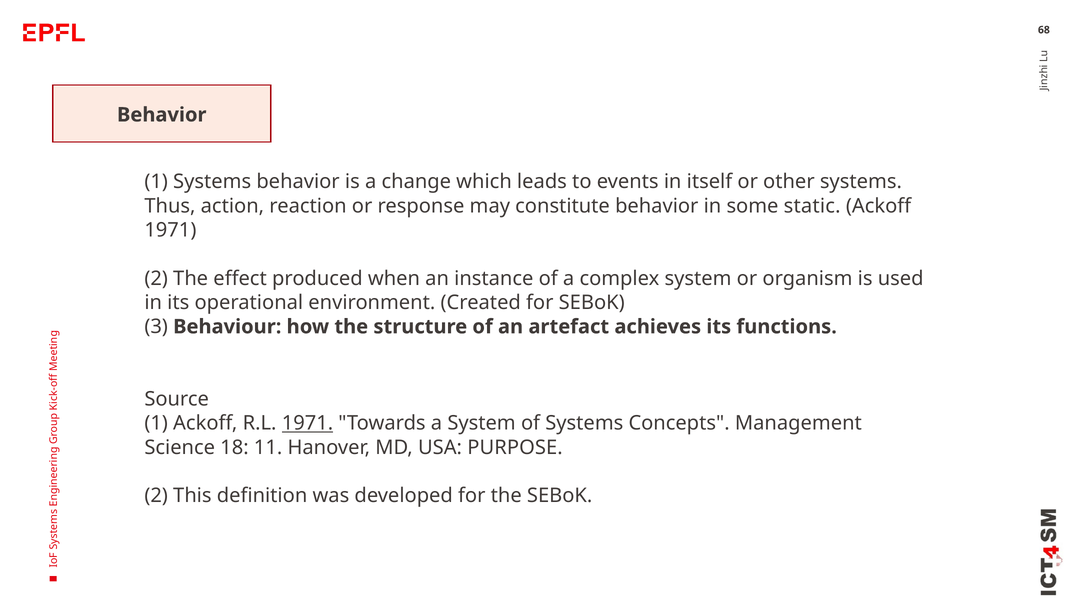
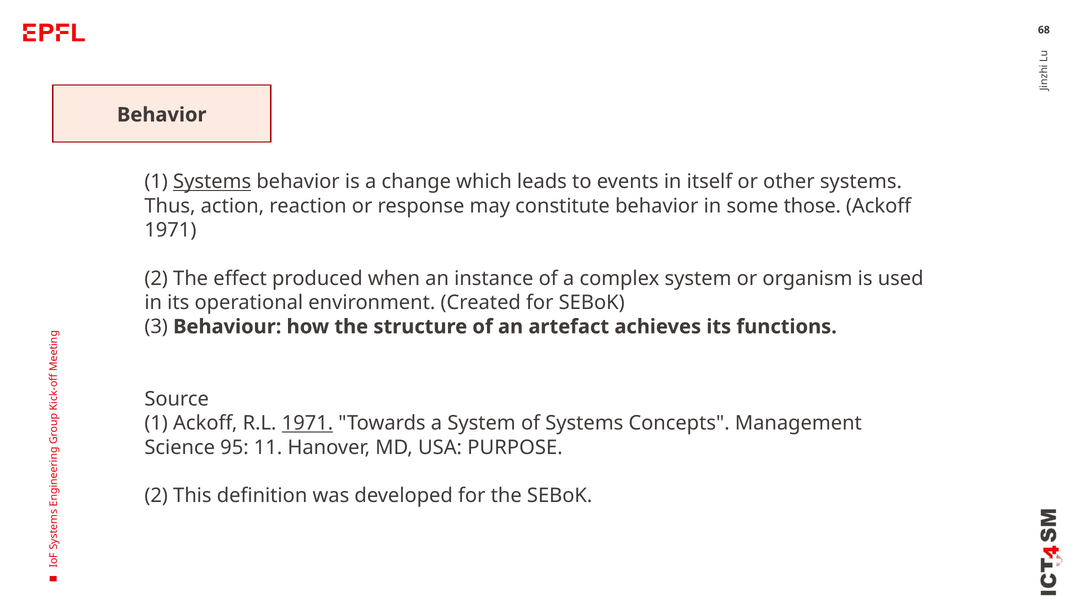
Systems at (212, 182) underline: none -> present
static: static -> those
18: 18 -> 95
